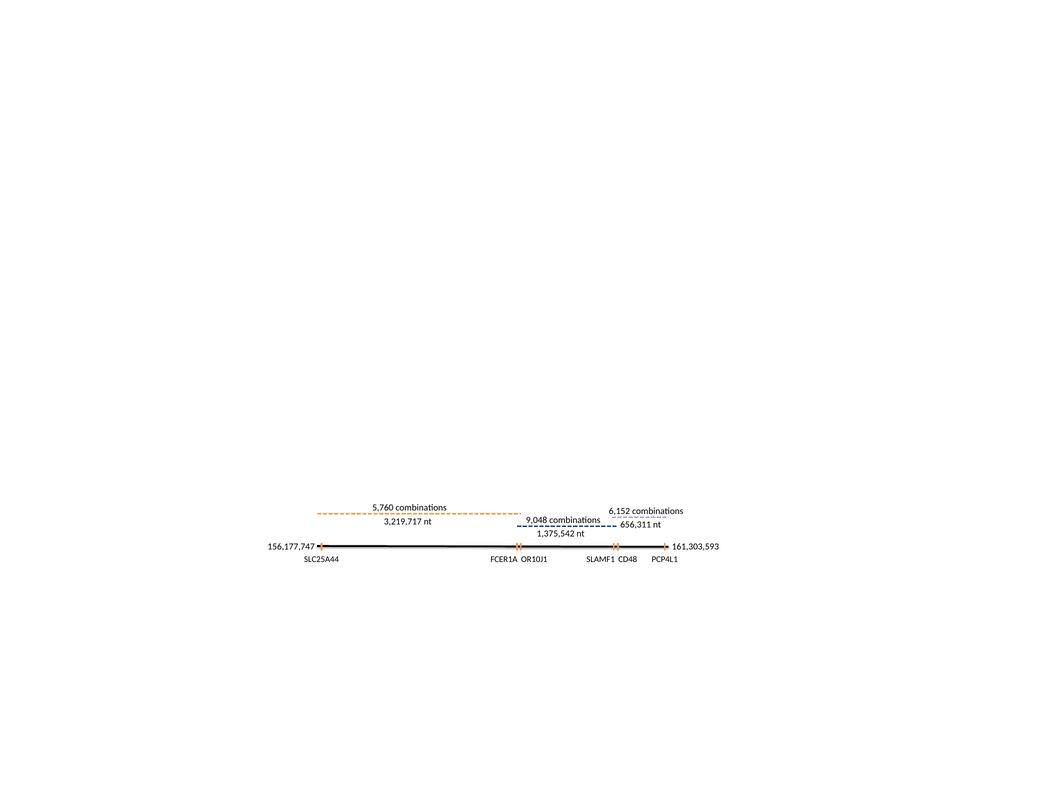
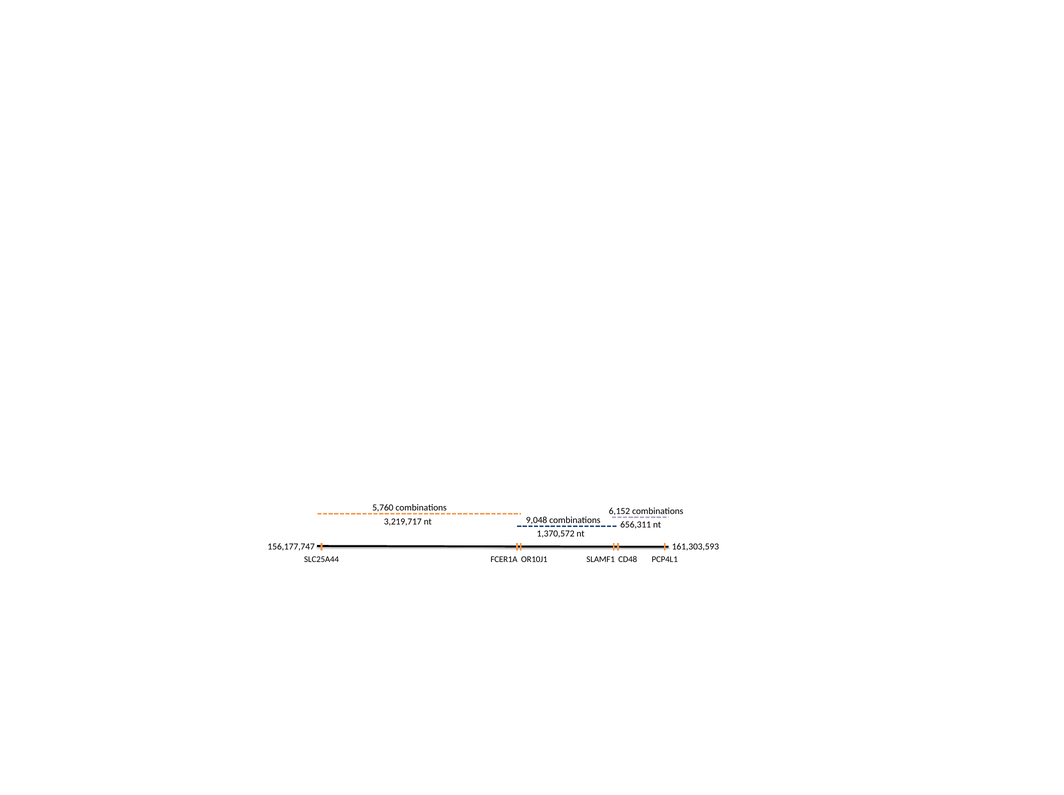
1,375,542: 1,375,542 -> 1,370,572
